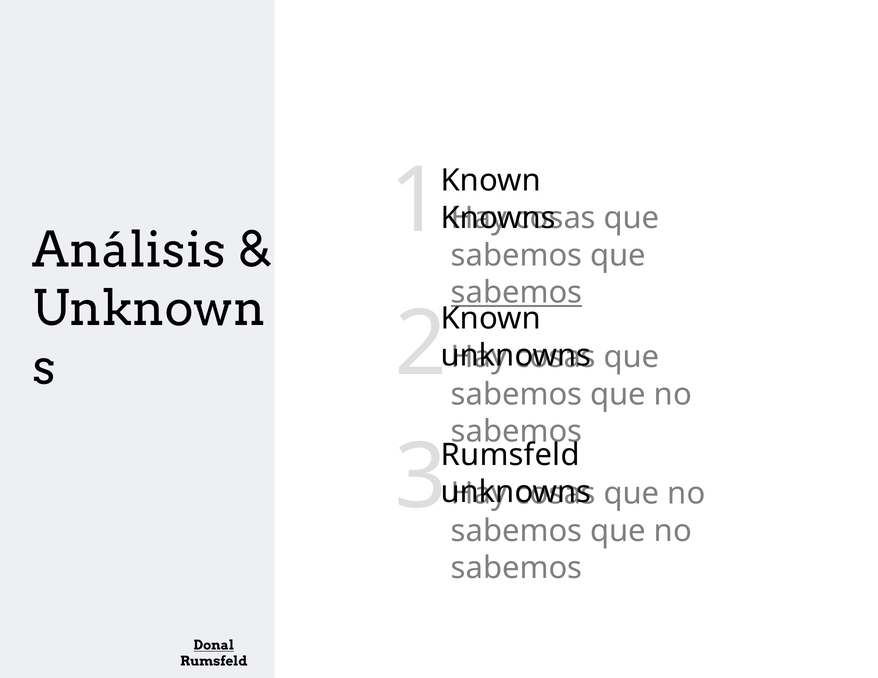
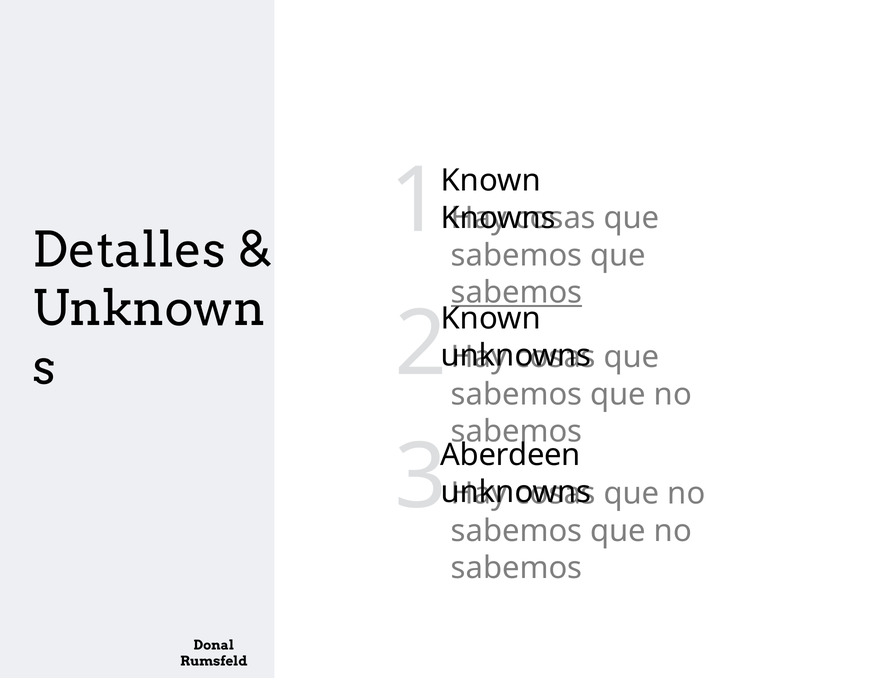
Análisis: Análisis -> Detalles
Rumsfeld at (510, 455): Rumsfeld -> Aberdeen
Donal underline: present -> none
